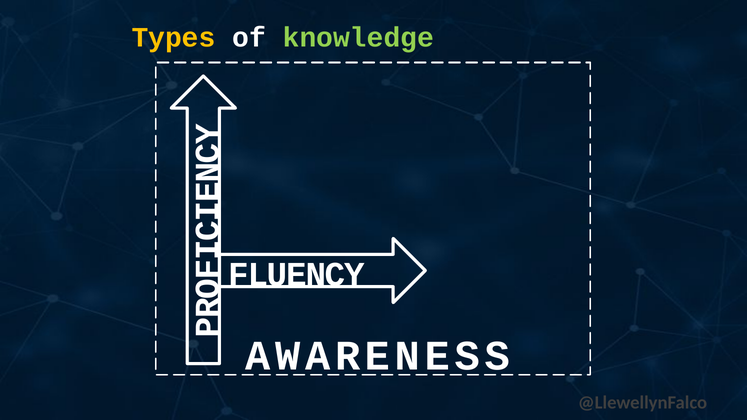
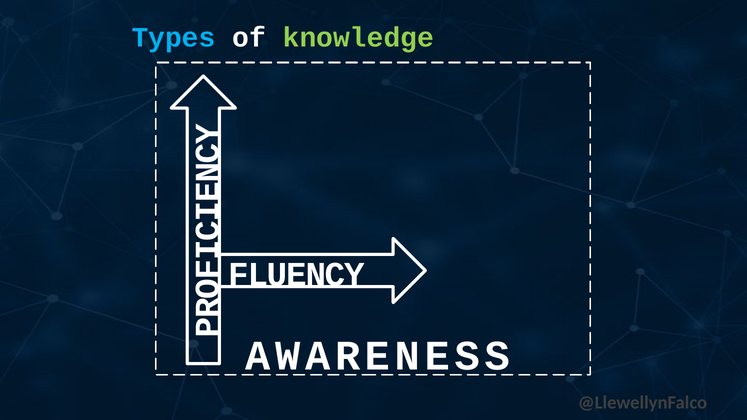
Types colour: yellow -> light blue
